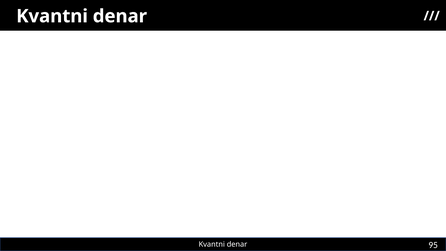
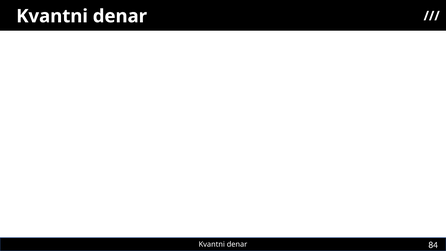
95: 95 -> 84
